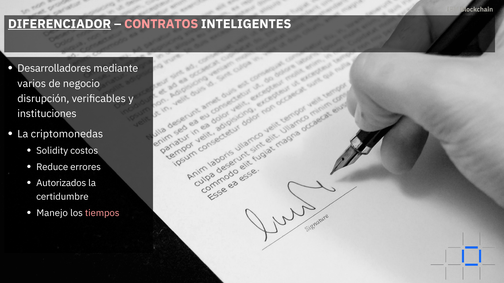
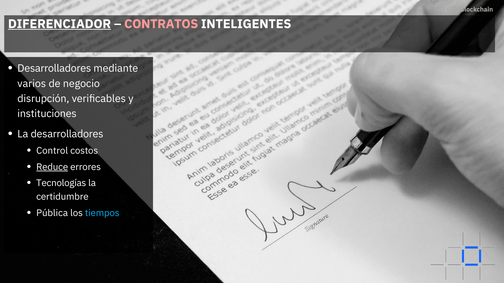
La criptomonedas: criptomonedas -> desarrolladores
Solidity: Solidity -> Control
Reduce underline: none -> present
Autorizados: Autorizados -> Tecnologías
Manejo: Manejo -> Pública
tiempos colour: pink -> light blue
